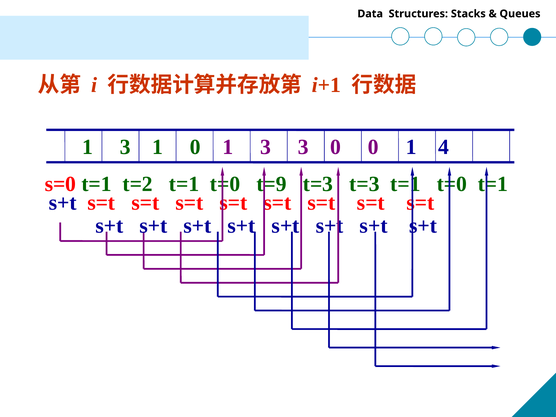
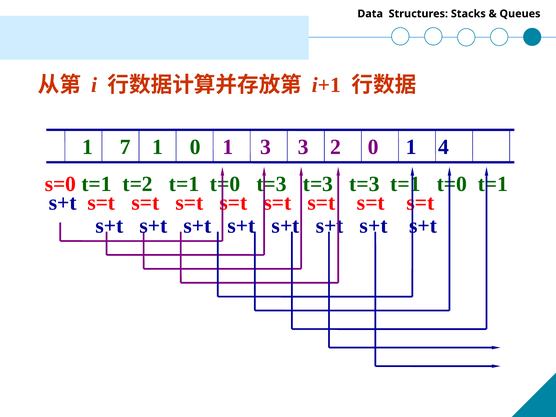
3 at (125, 147): 3 -> 7
3 0: 0 -> 2
t=0 t=9: t=9 -> t=3
